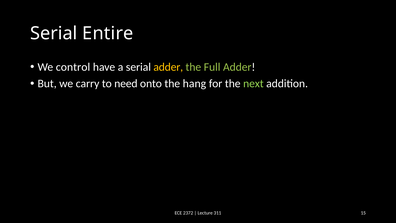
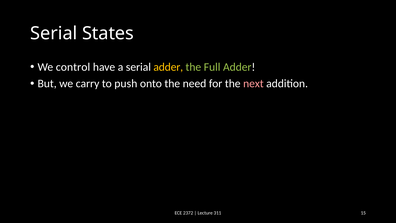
Entire: Entire -> States
need: need -> push
hang: hang -> need
next colour: light green -> pink
